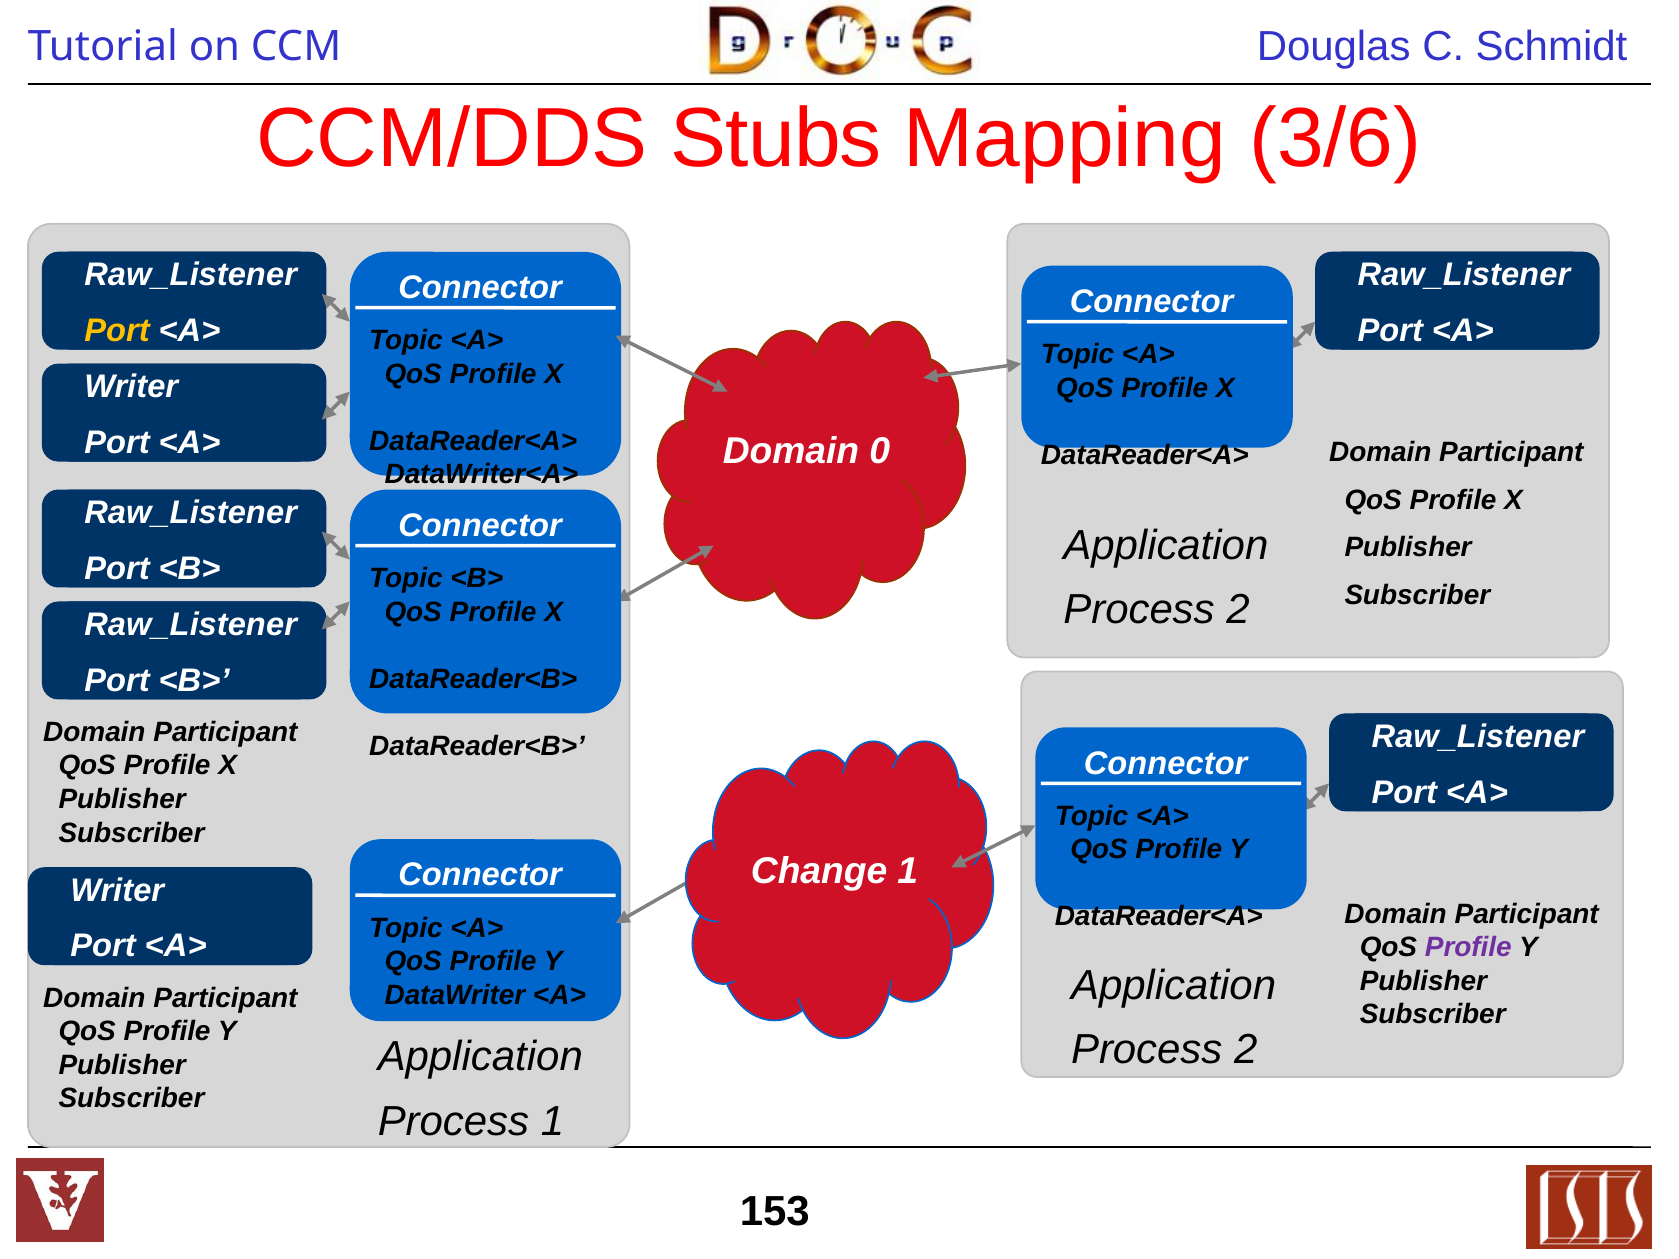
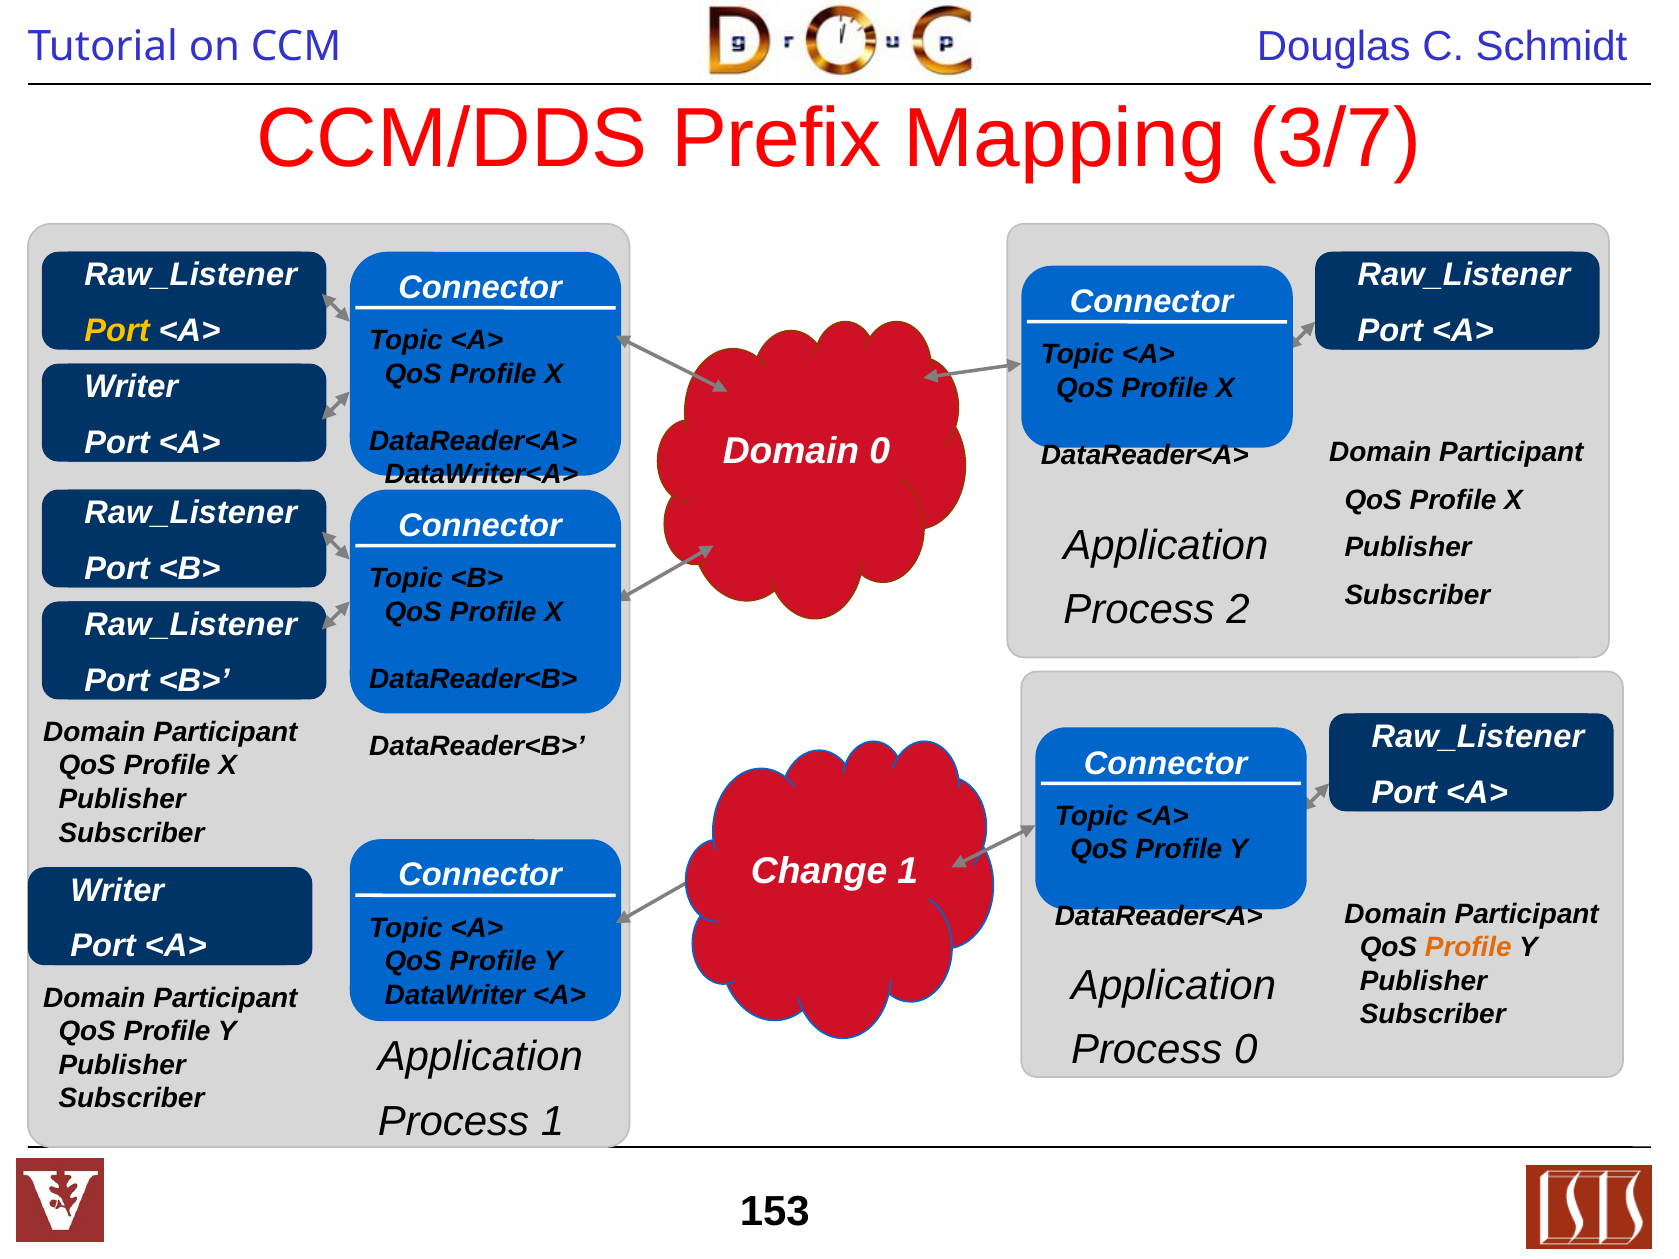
Stubs: Stubs -> Prefix
3/6: 3/6 -> 3/7
Profile at (1468, 948) colour: purple -> orange
2 at (1246, 1050): 2 -> 0
